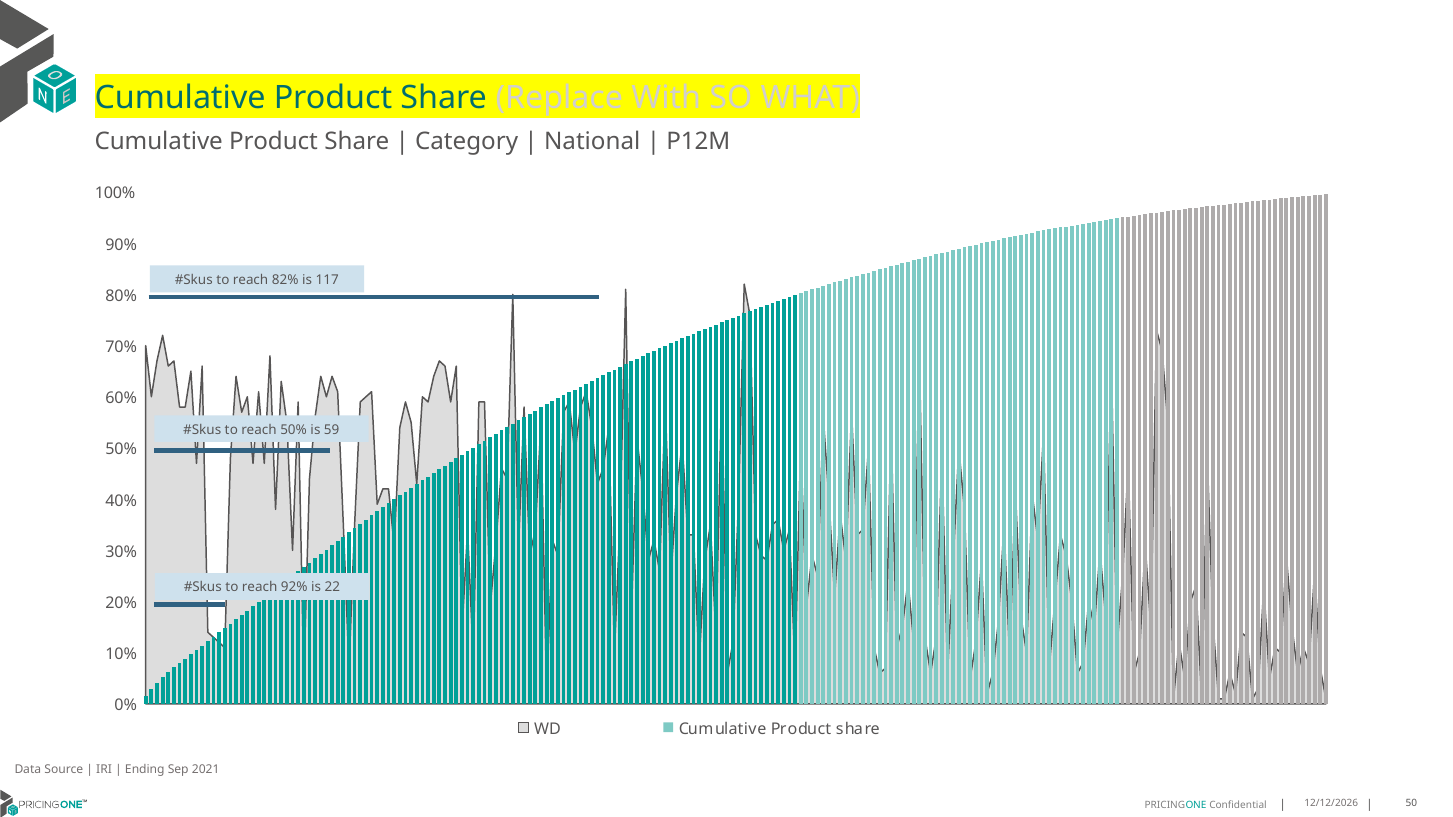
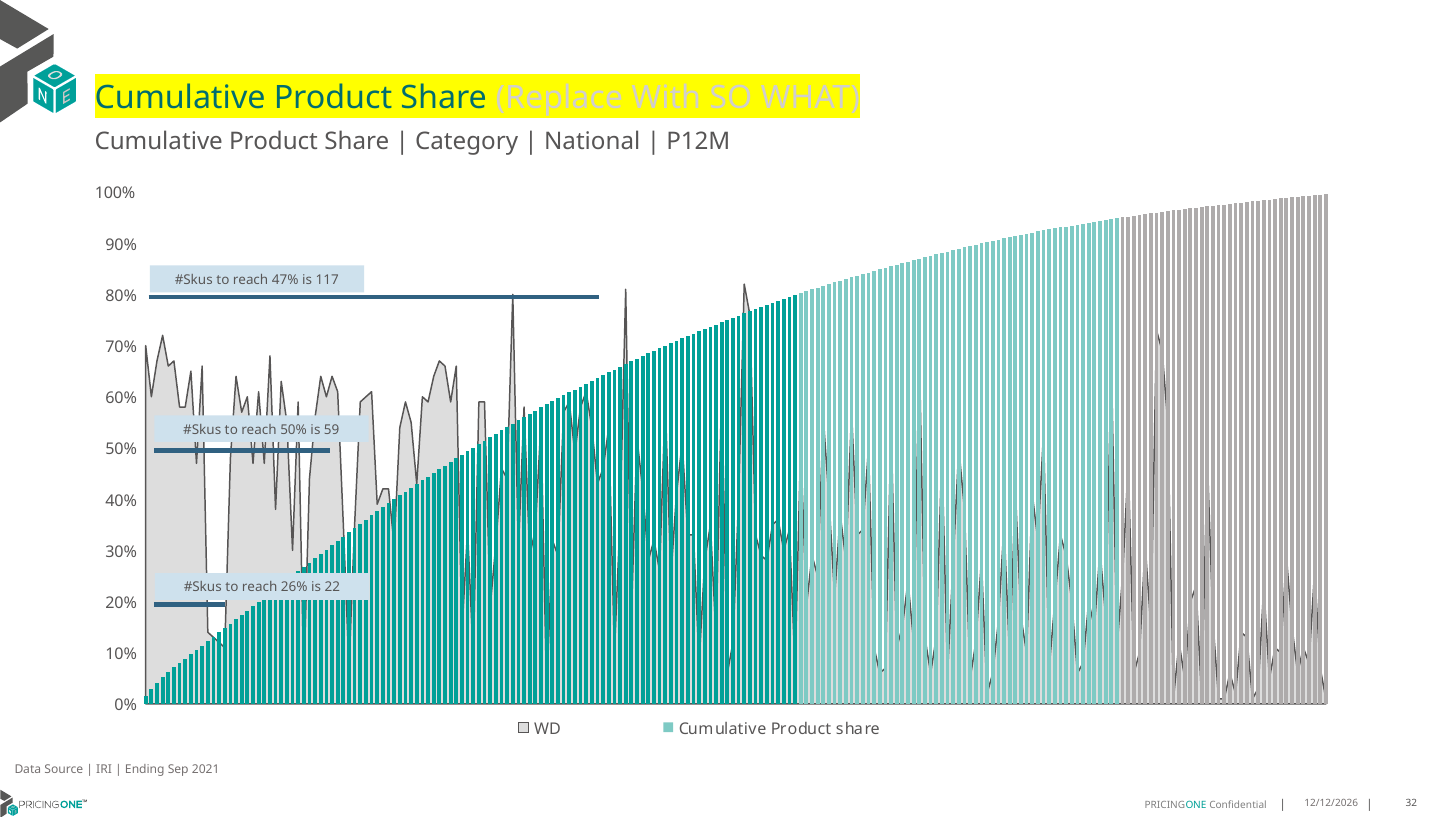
82%: 82% -> 47%
92%: 92% -> 26%
50: 50 -> 32
